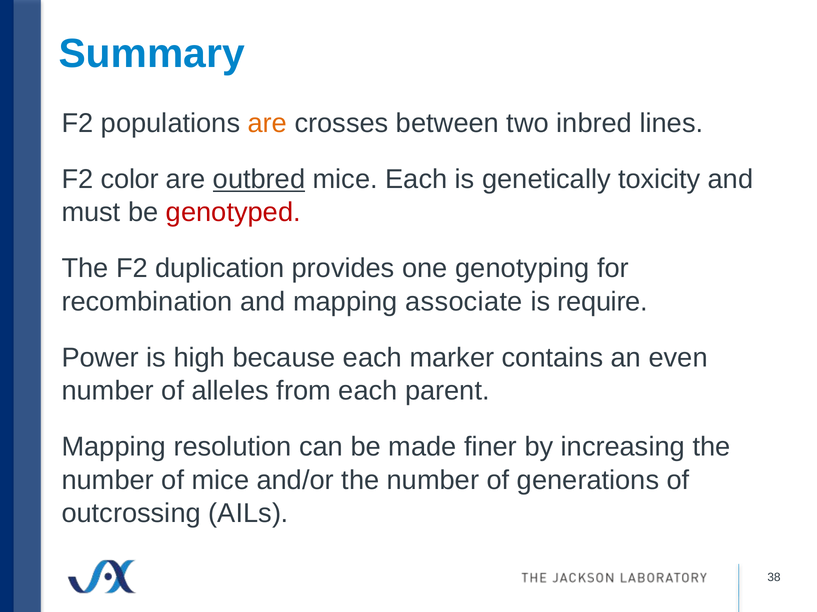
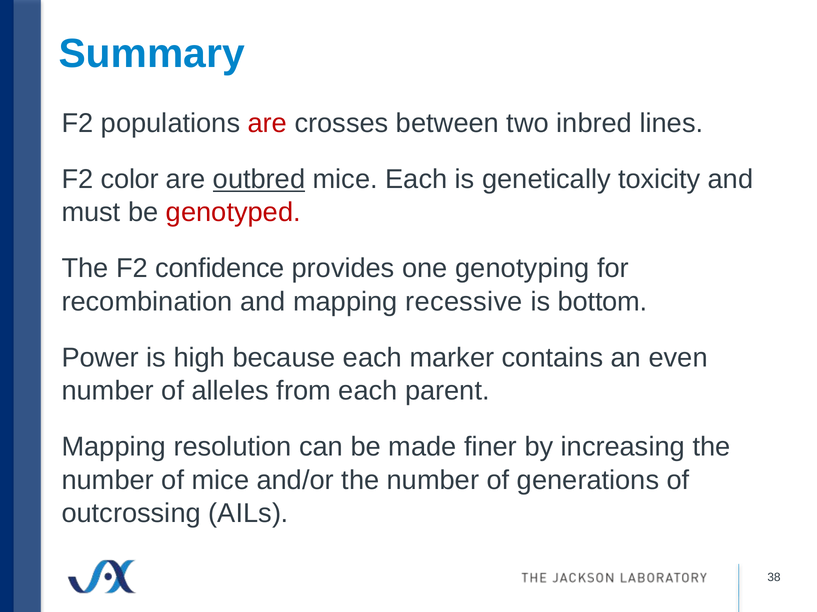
are at (267, 123) colour: orange -> red
duplication: duplication -> confidence
associate: associate -> recessive
require: require -> bottom
